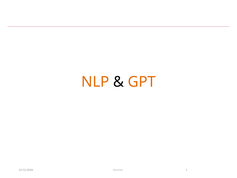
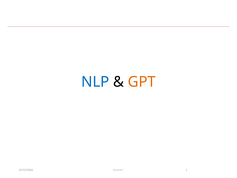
NLP colour: orange -> blue
